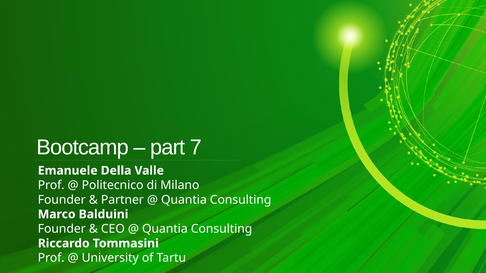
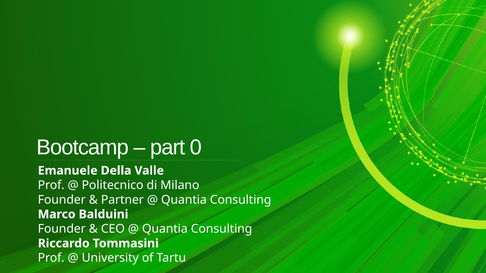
7: 7 -> 0
